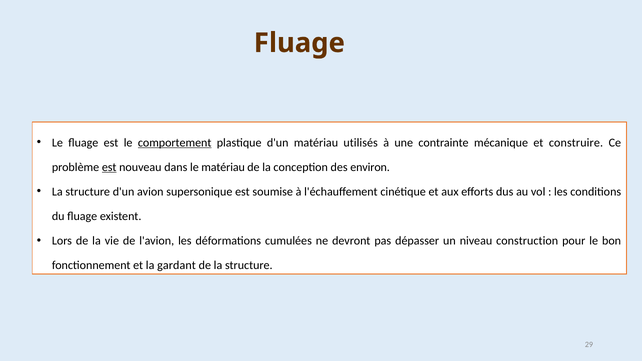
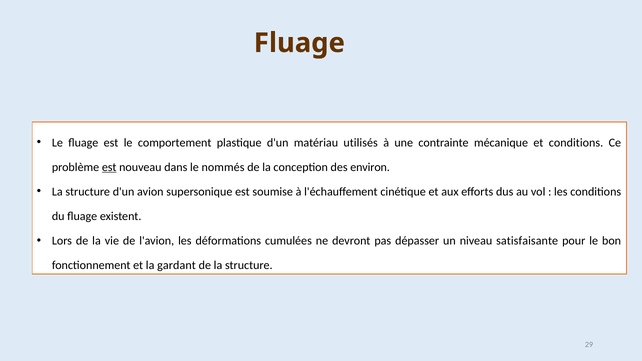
comportement underline: present -> none
et construire: construire -> conditions
le matériau: matériau -> nommés
construction: construction -> satisfaisante
